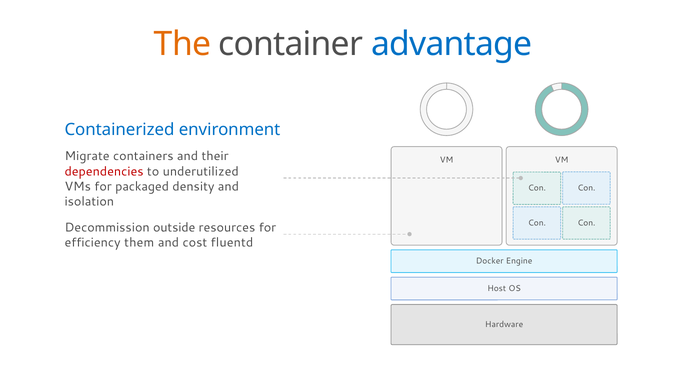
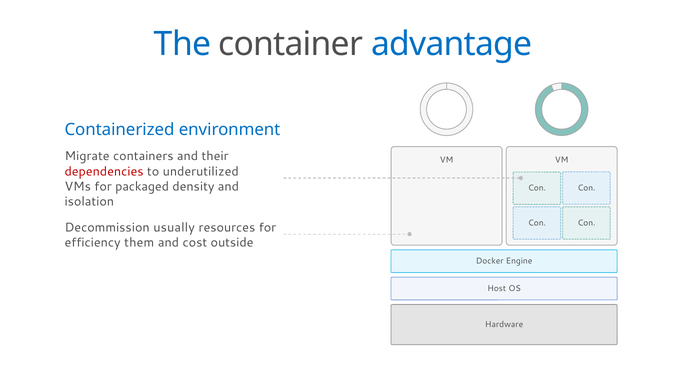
The colour: orange -> blue
outside: outside -> usually
fluentd: fluentd -> outside
